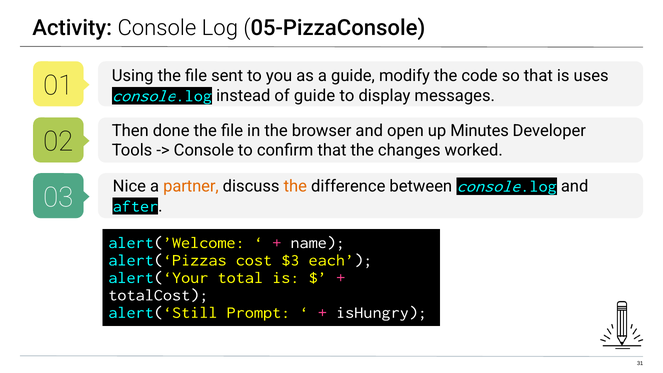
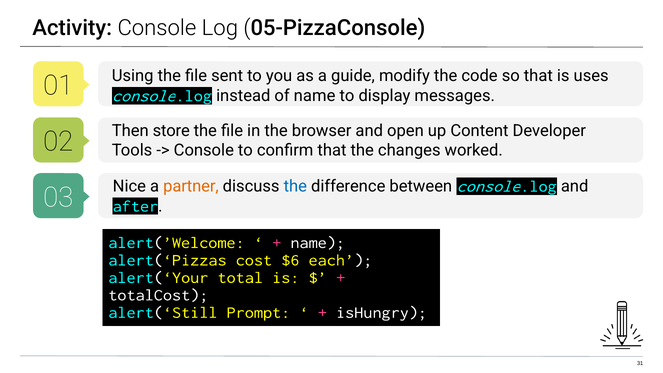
of guide: guide -> name
done: done -> store
Minutes: Minutes -> Content
the at (295, 186) colour: orange -> blue
$3: $3 -> $6
